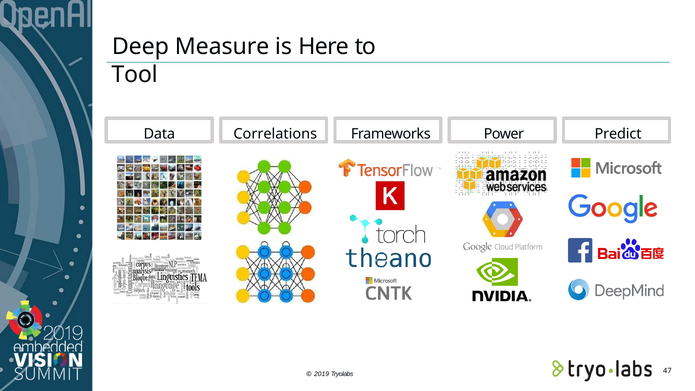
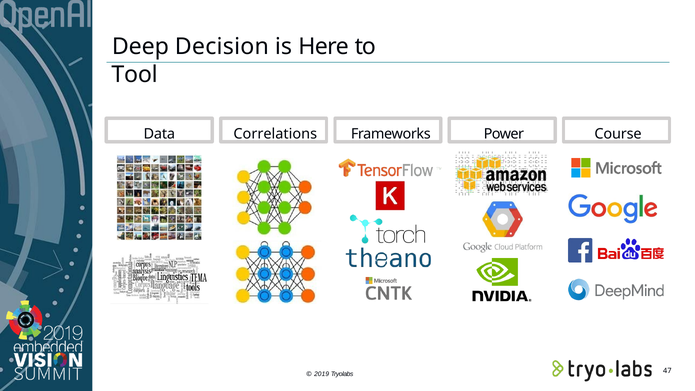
Measure: Measure -> Decision
Predict: Predict -> Course
